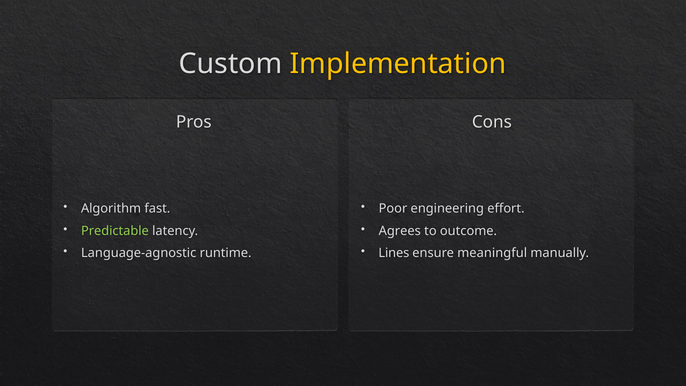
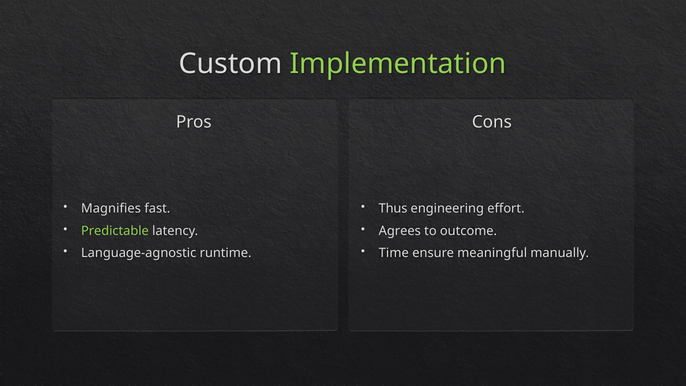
Implementation colour: yellow -> light green
Algorithm: Algorithm -> Magnifies
Poor: Poor -> Thus
Lines: Lines -> Time
